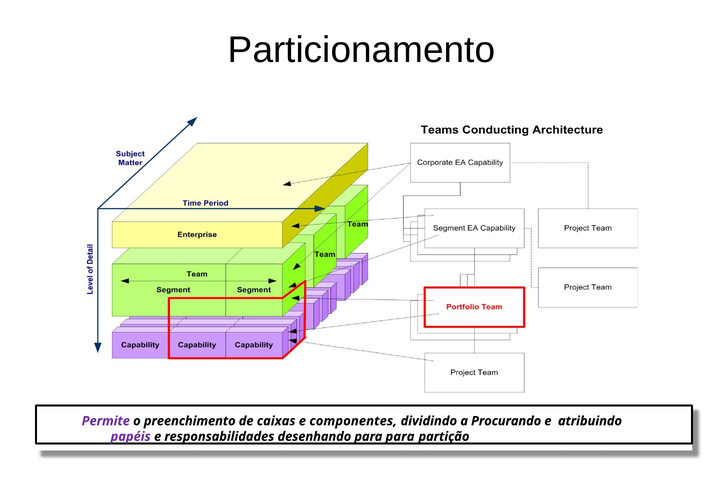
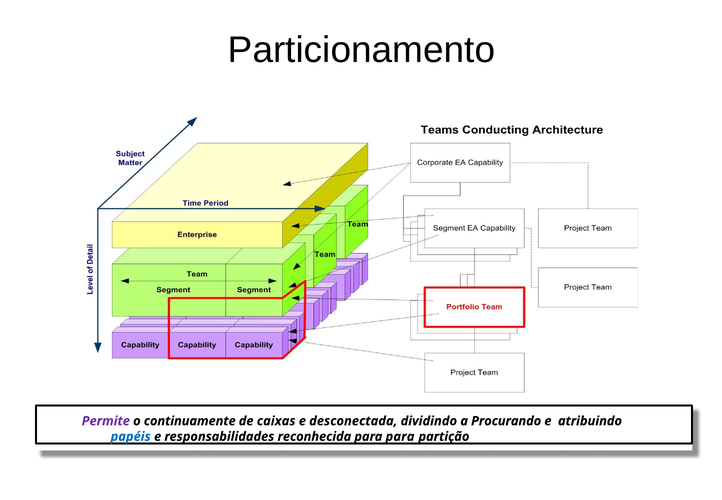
preenchimento: preenchimento -> continuamente
componentes: componentes -> desconectada
papéis colour: purple -> blue
desenhando: desenhando -> reconhecida
